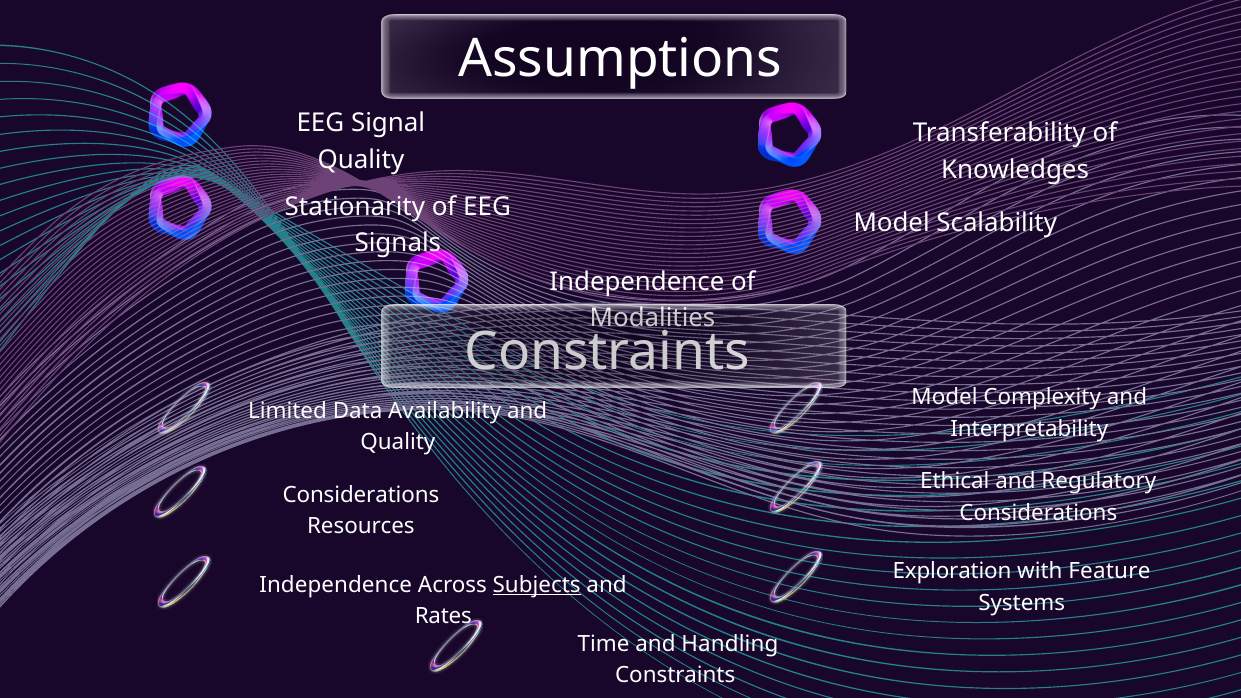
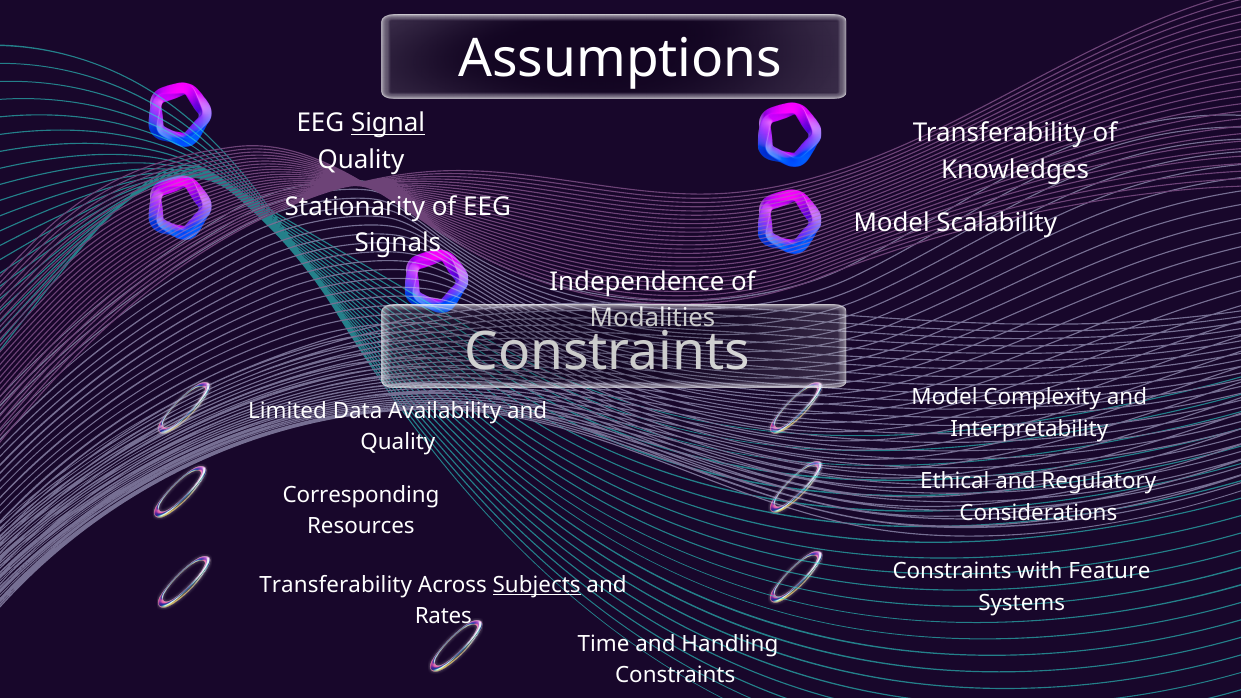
Signal underline: none -> present
Considerations at (361, 495): Considerations -> Corresponding
Exploration at (952, 571): Exploration -> Constraints
Independence at (336, 585): Independence -> Transferability
